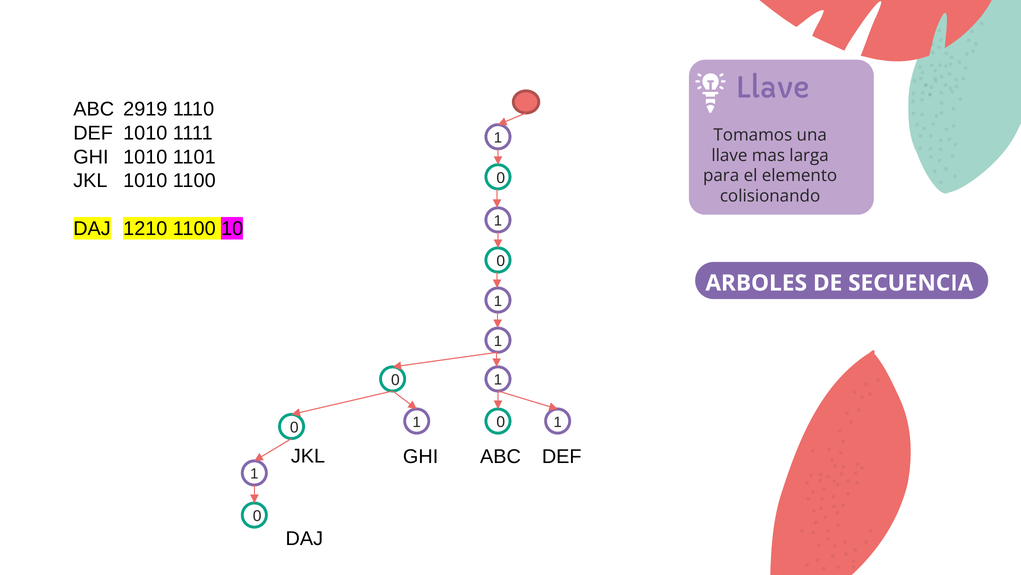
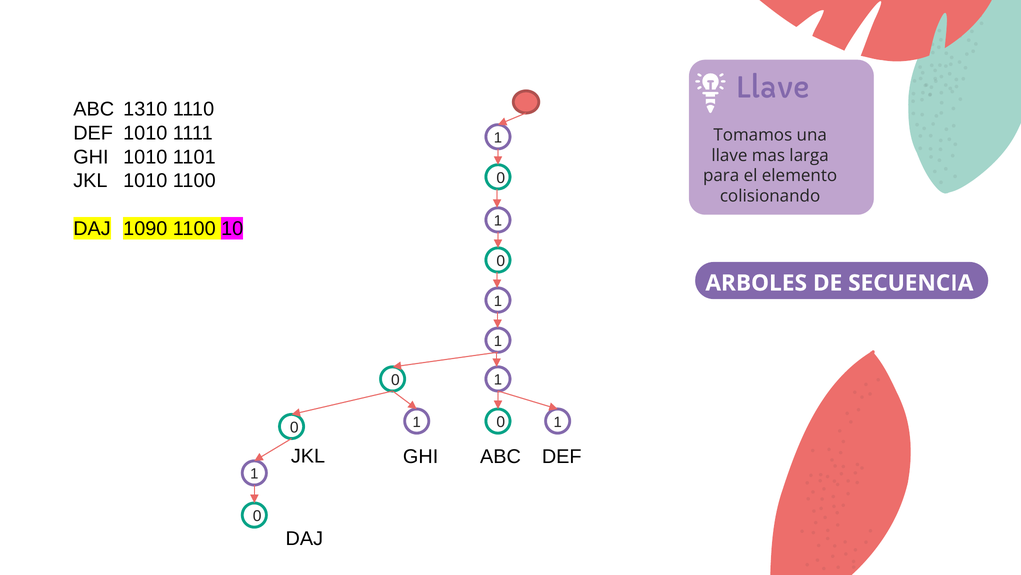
2919: 2919 -> 1310
1210: 1210 -> 1090
